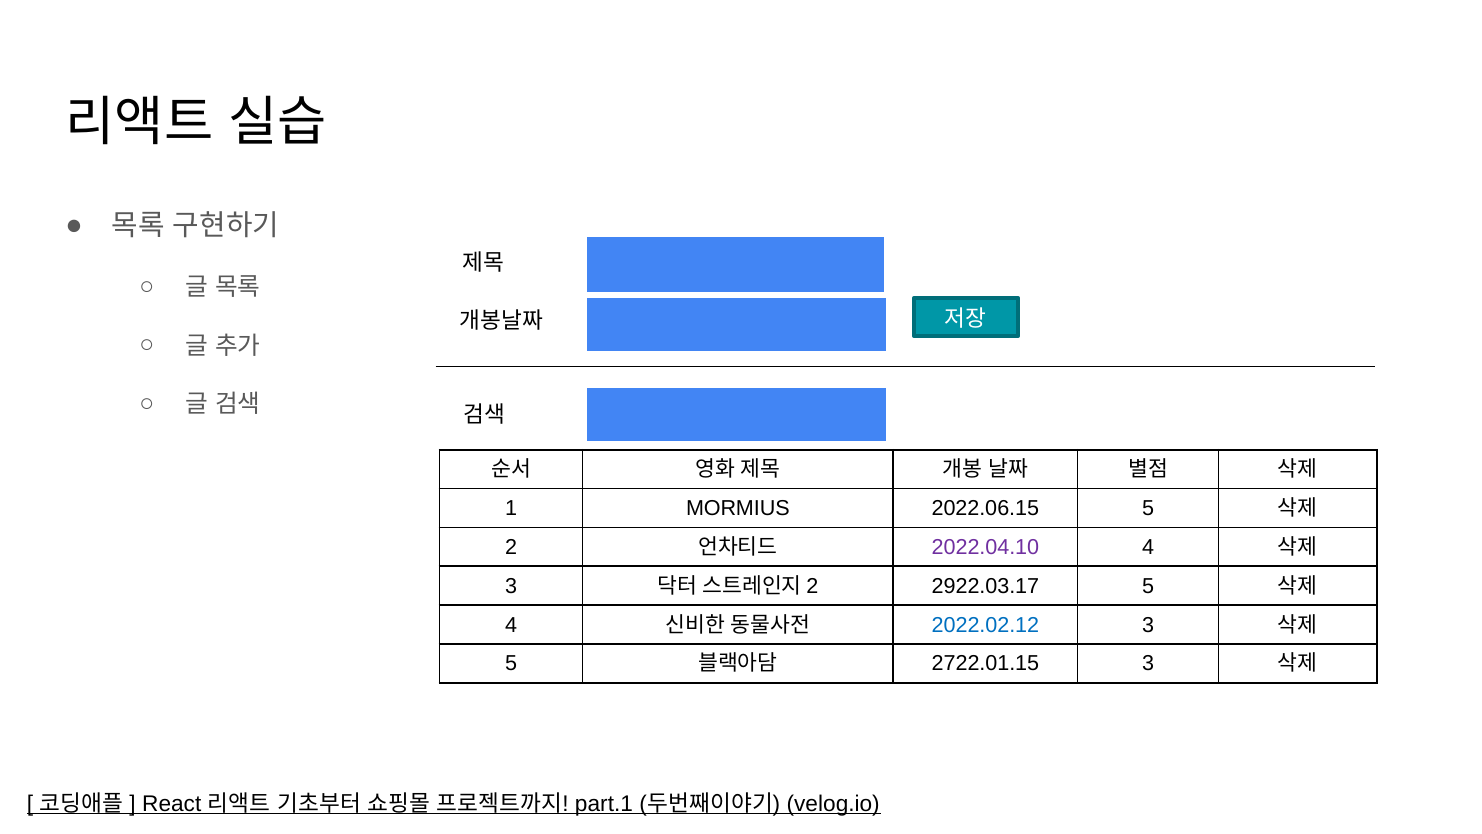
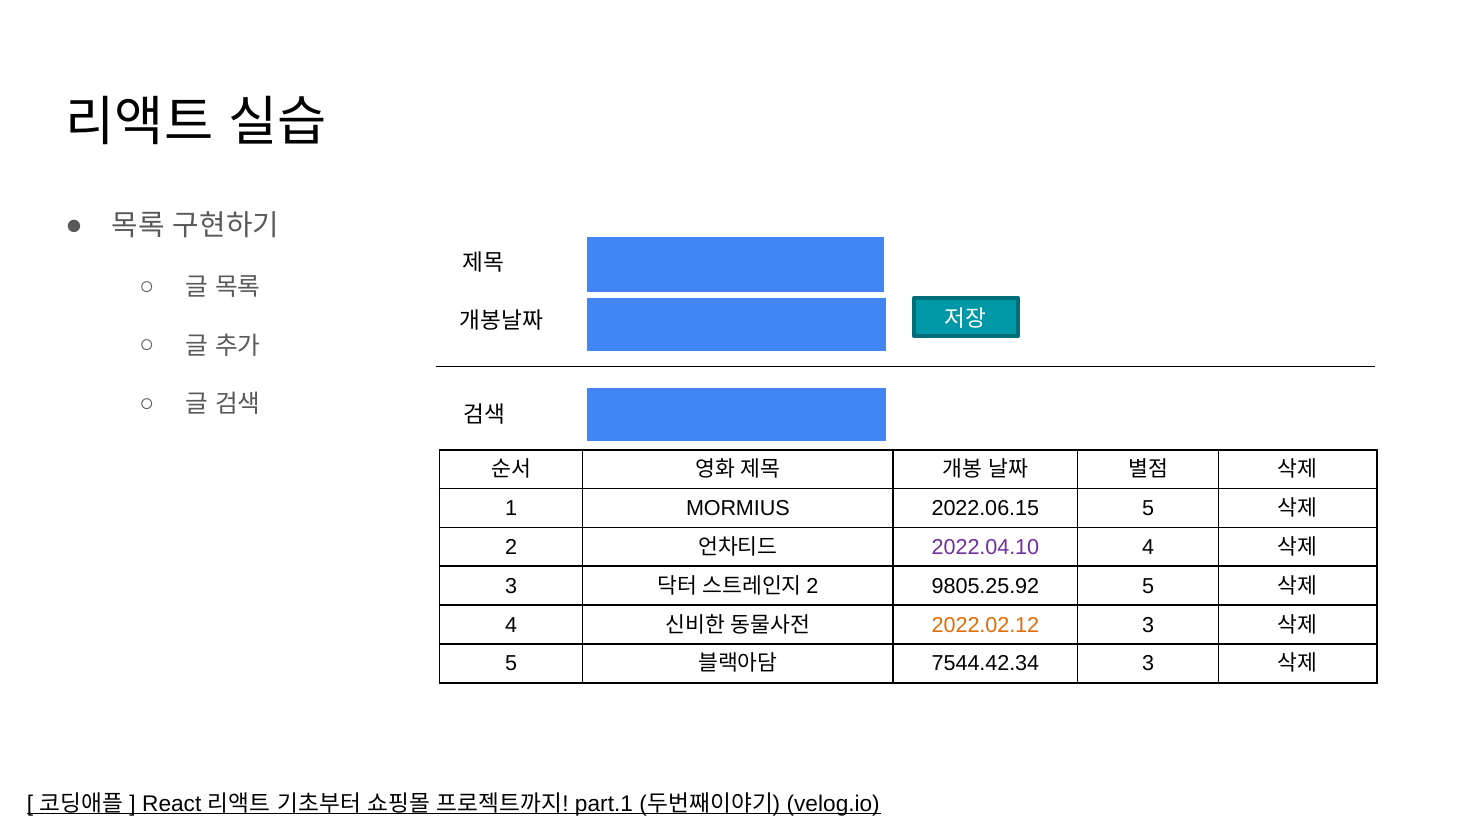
2922.03.17: 2922.03.17 -> 9805.25.92
2022.02.12 colour: blue -> orange
2722.01.15: 2722.01.15 -> 7544.42.34
